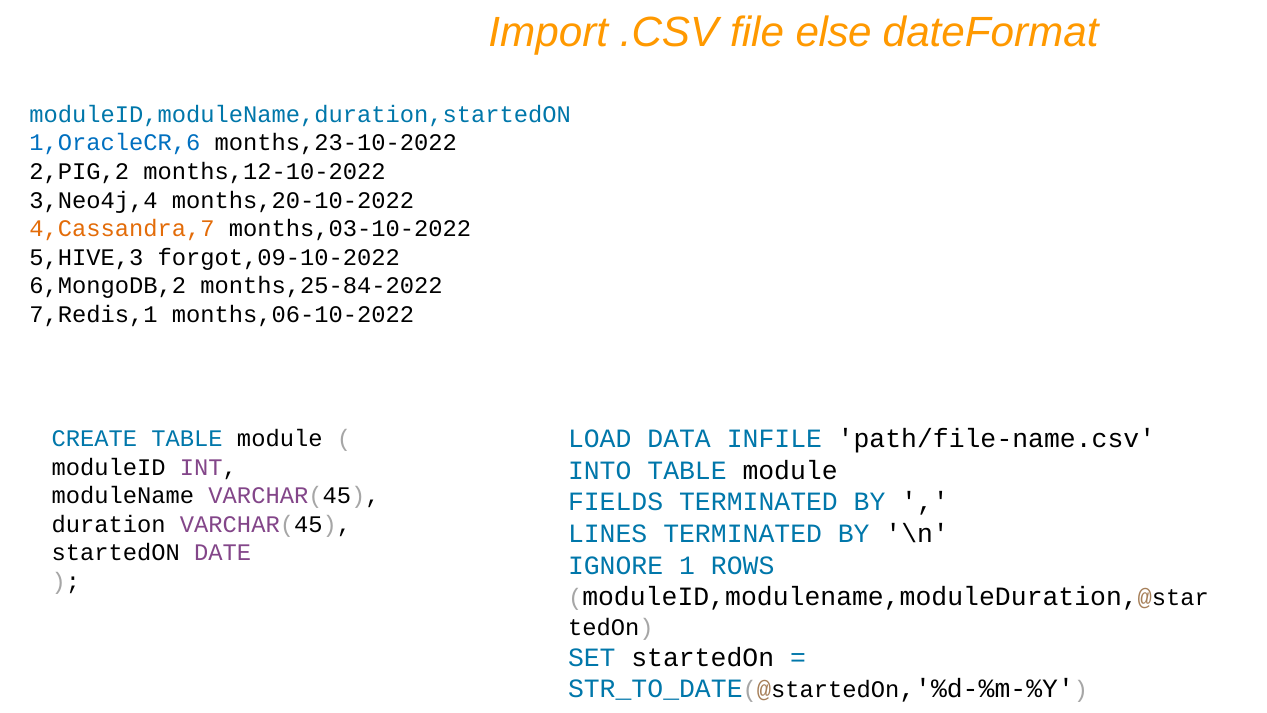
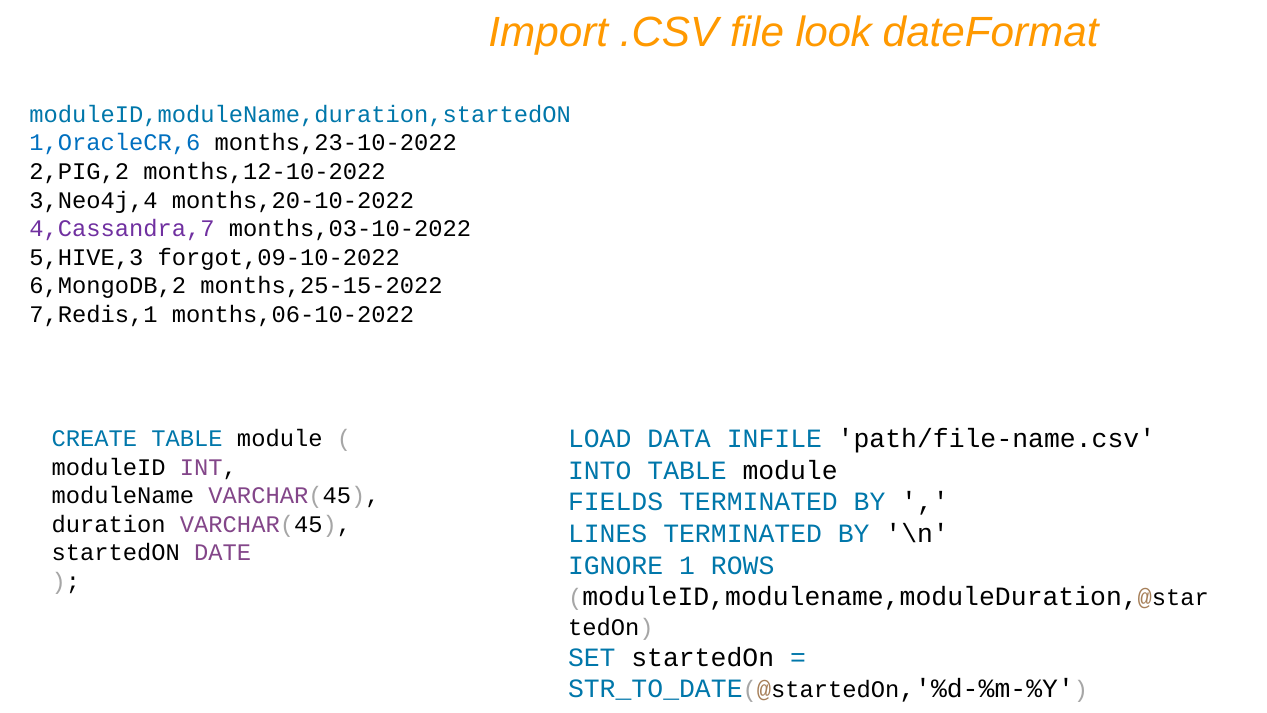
else: else -> look
4,Cassandra,7 colour: orange -> purple
months,25-84-2022: months,25-84-2022 -> months,25-15-2022
